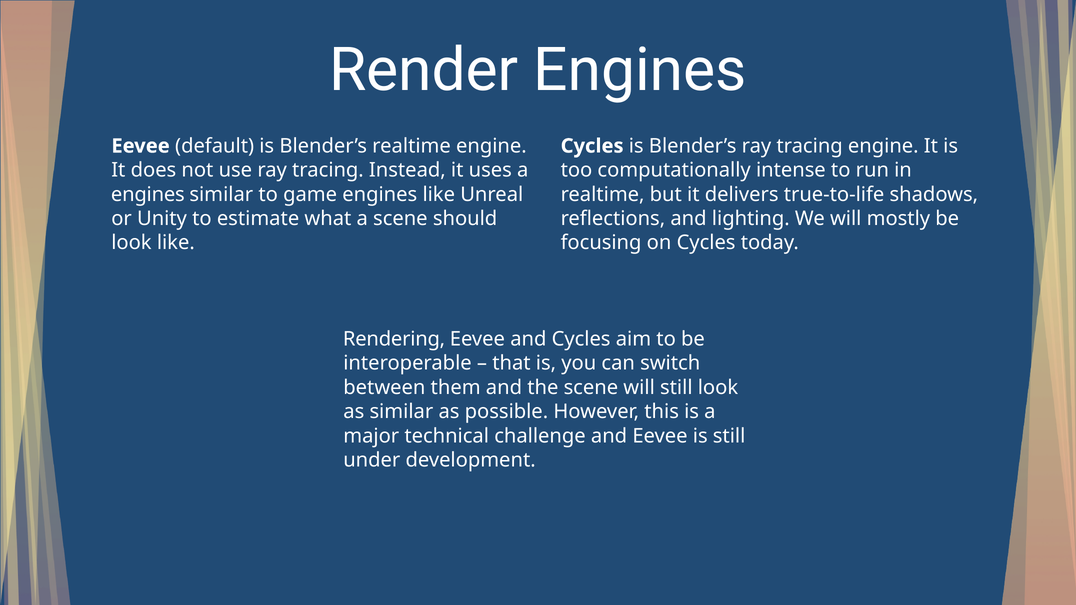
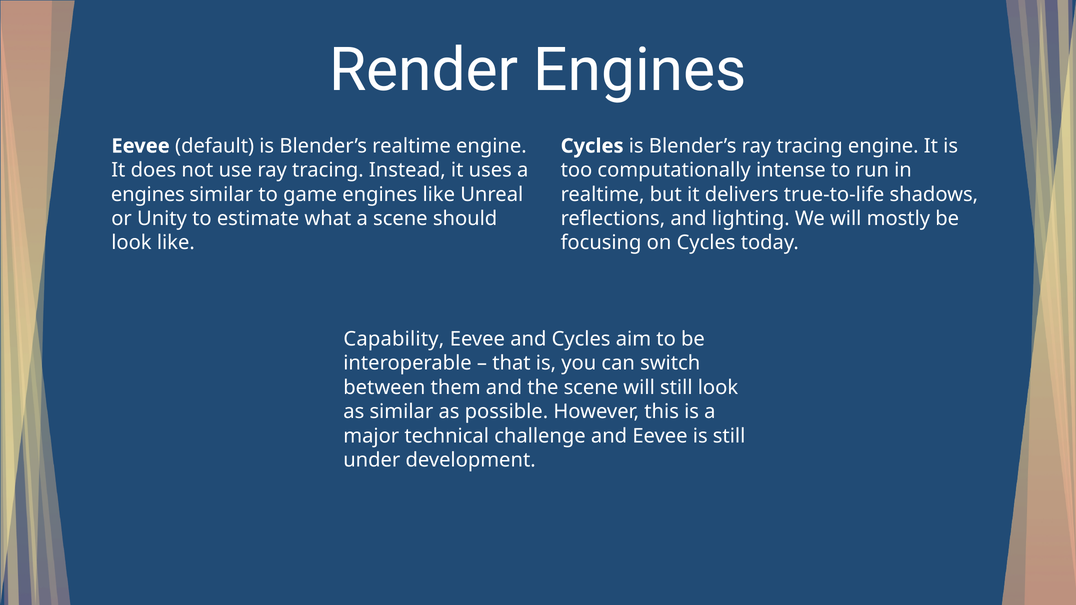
Rendering: Rendering -> Capability
